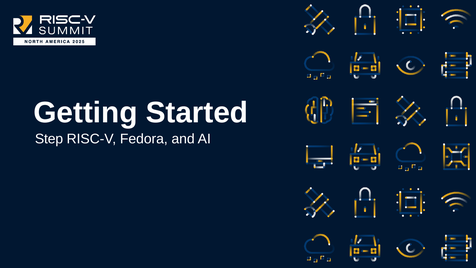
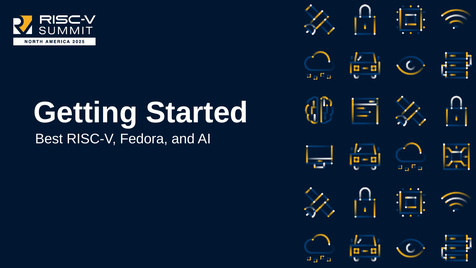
Step: Step -> Best
